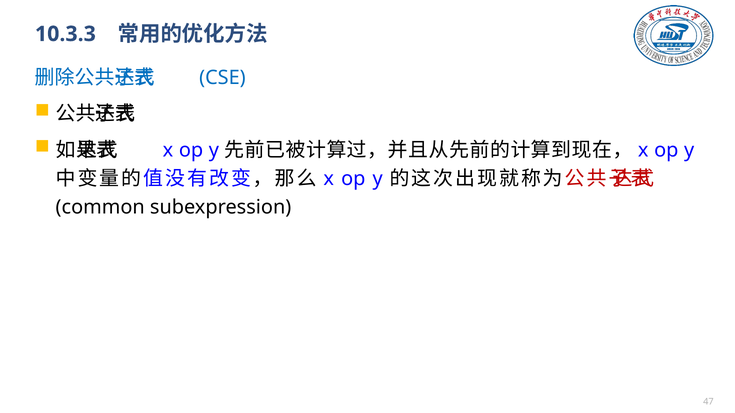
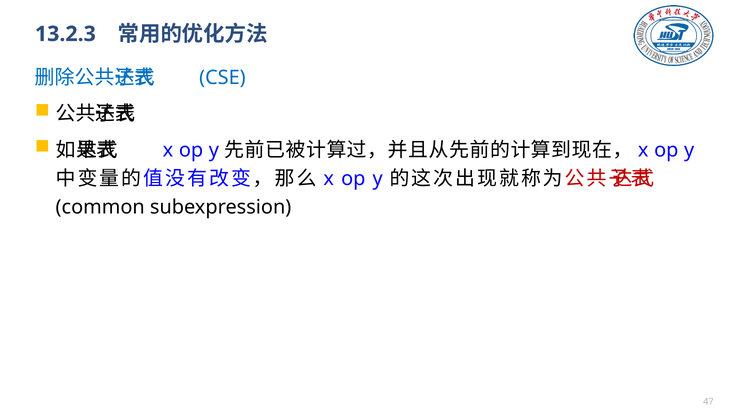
10.3.3: 10.3.3 -> 13.2.3
